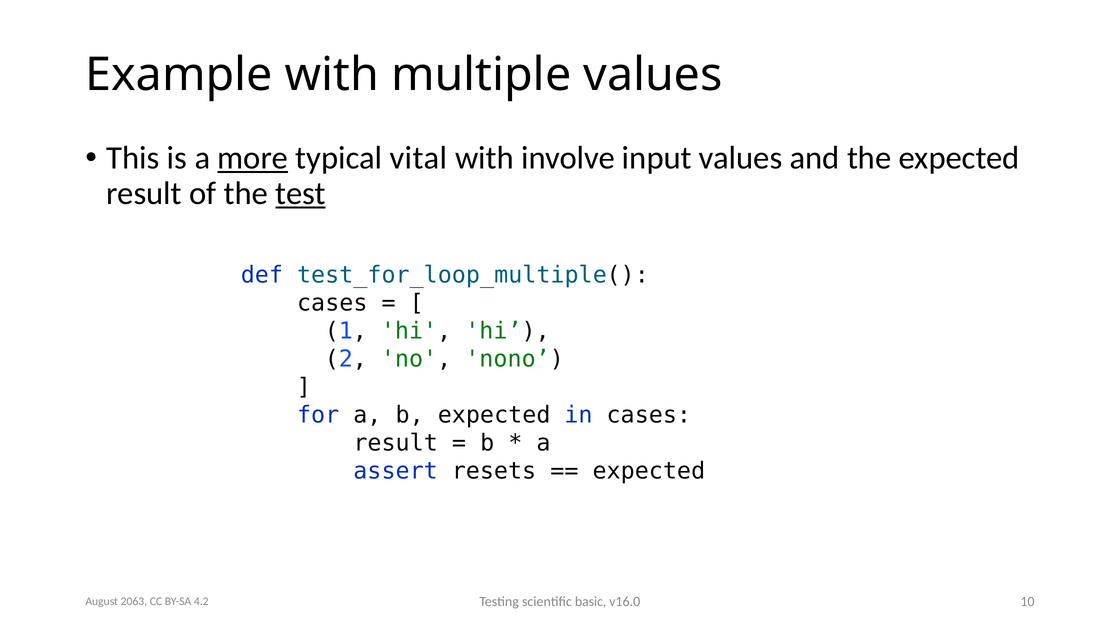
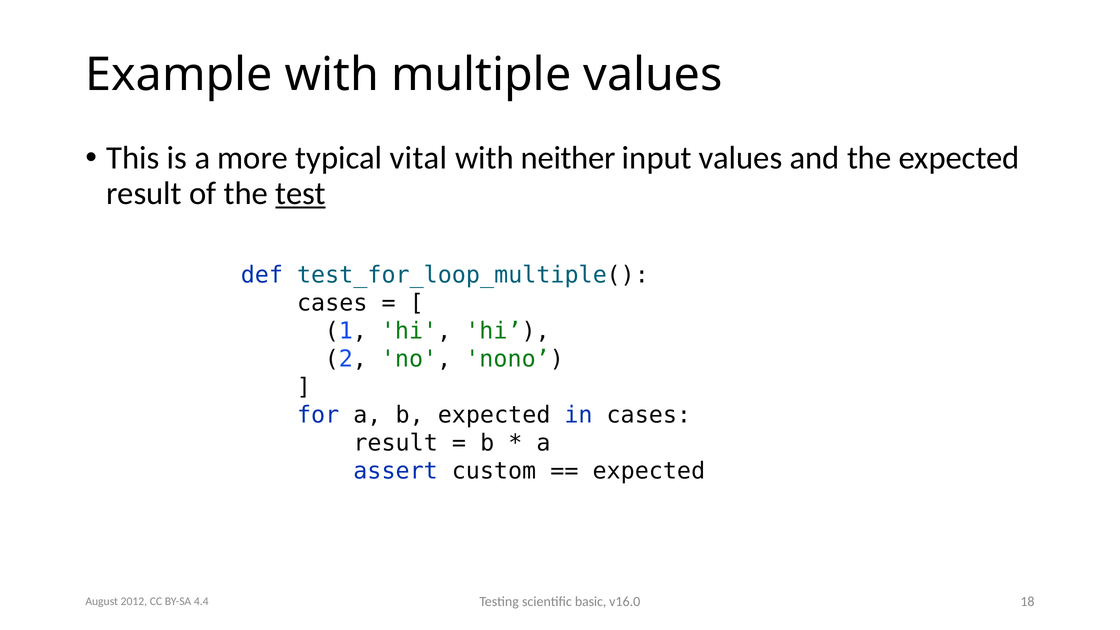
more underline: present -> none
involve: involve -> neither
resets: resets -> custom
10: 10 -> 18
2063: 2063 -> 2012
4.2: 4.2 -> 4.4
